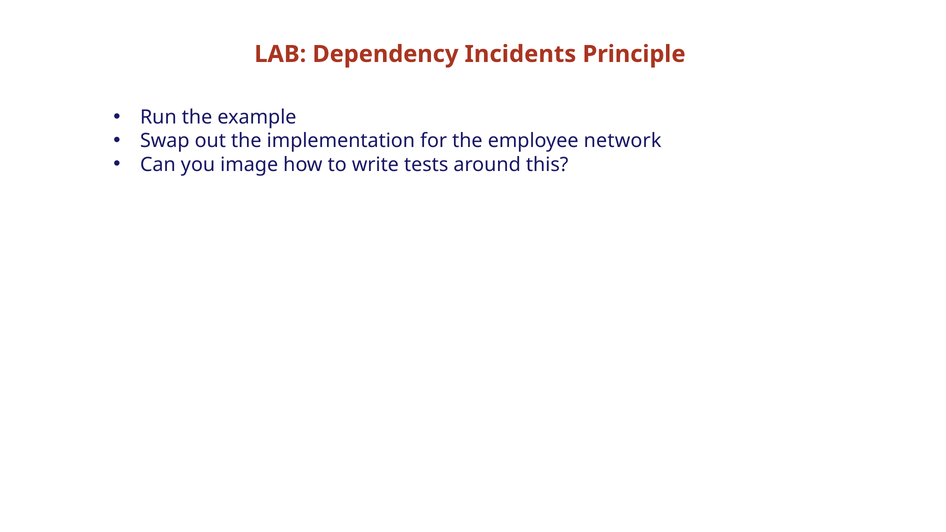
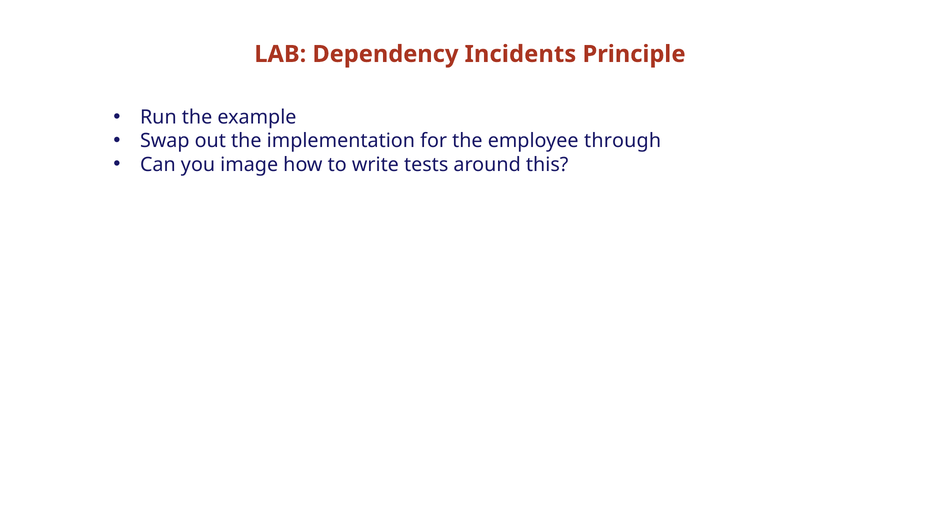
network: network -> through
